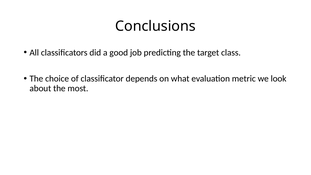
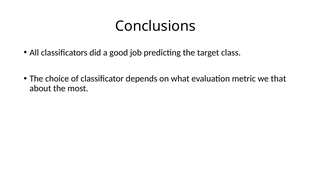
look: look -> that
